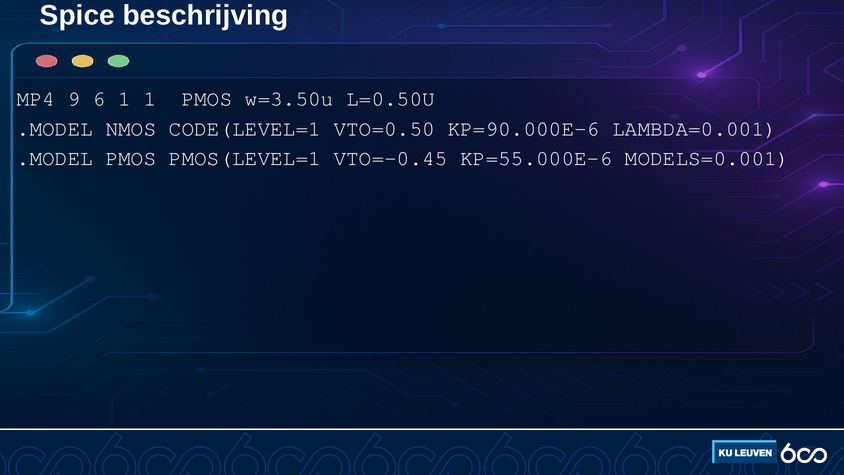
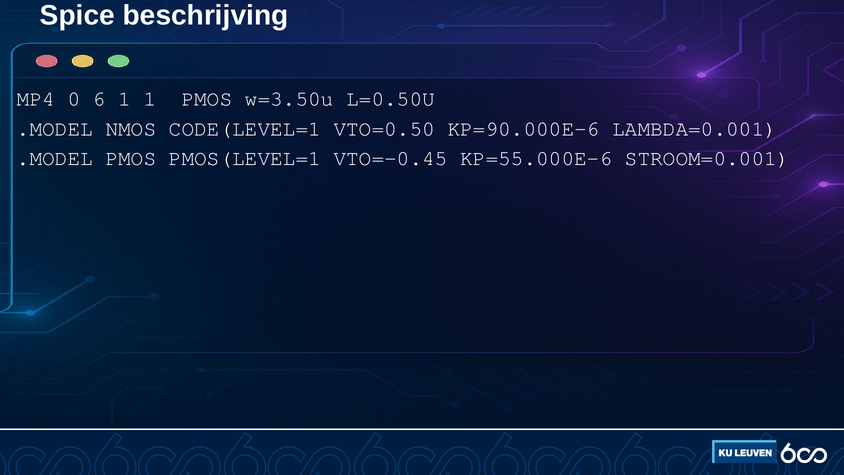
9: 9 -> 0
MODELS=0.001: MODELS=0.001 -> STROOM=0.001
